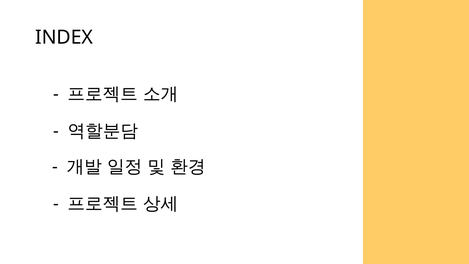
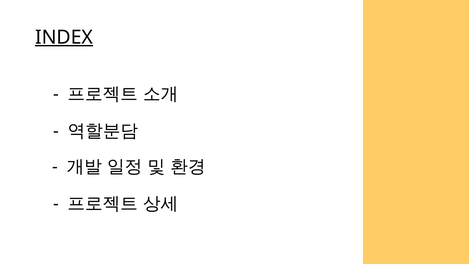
INDEX underline: none -> present
